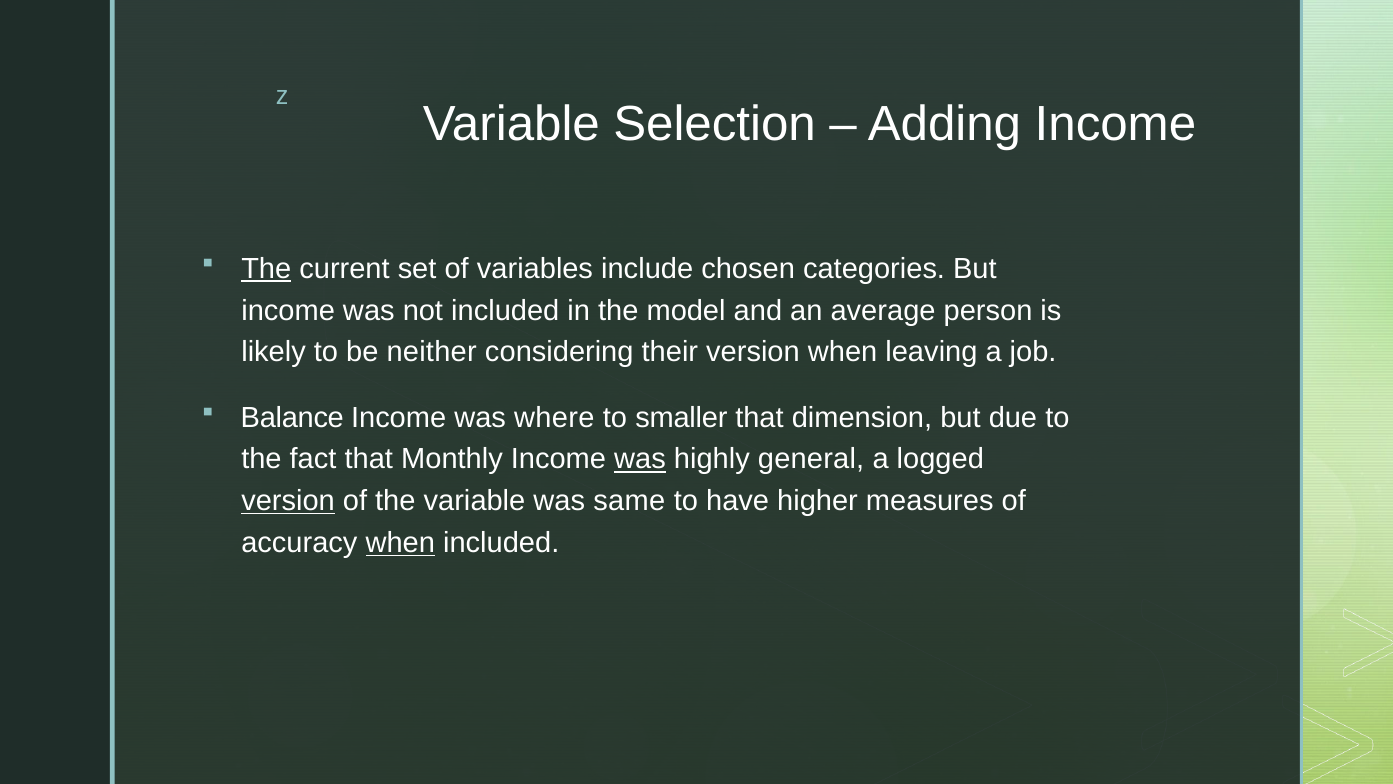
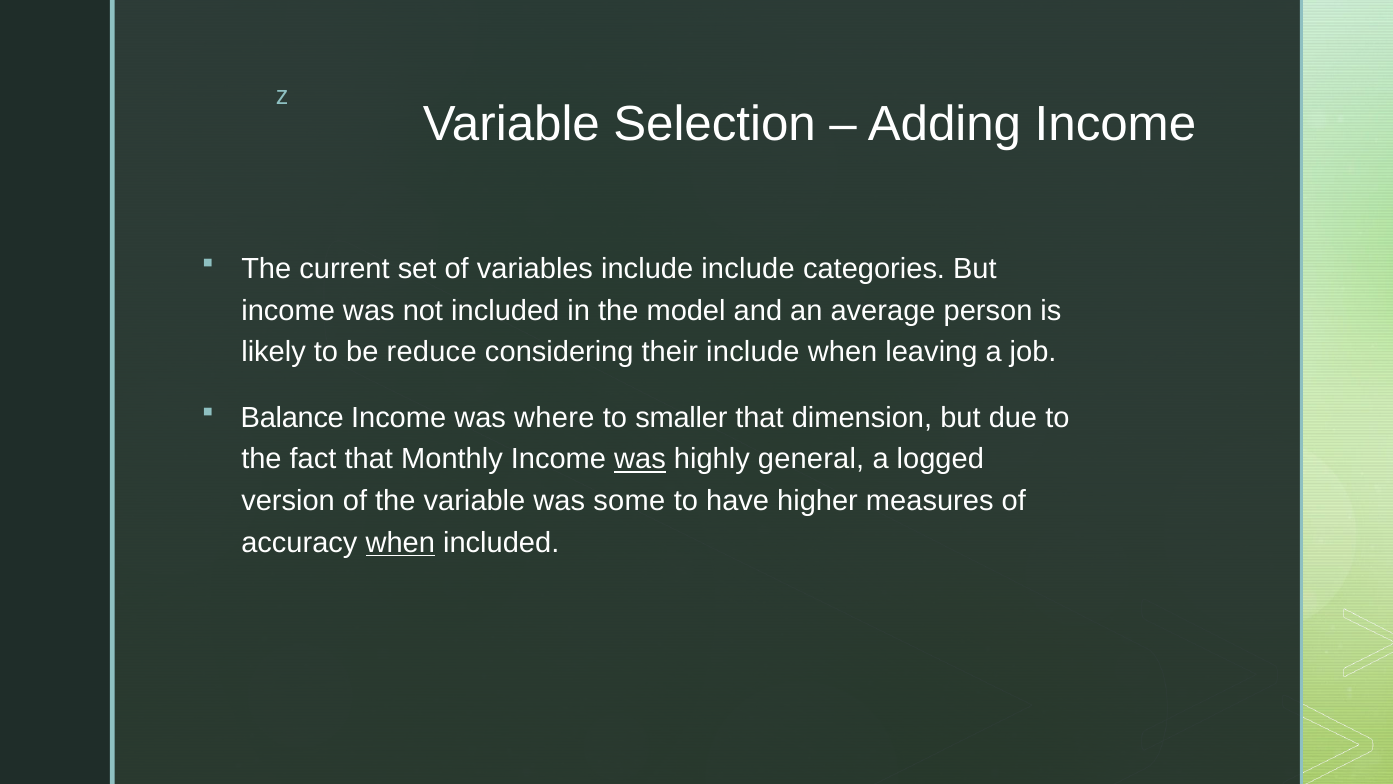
The at (266, 269) underline: present -> none
include chosen: chosen -> include
neither: neither -> reduce
their version: version -> include
version at (288, 501) underline: present -> none
same: same -> some
